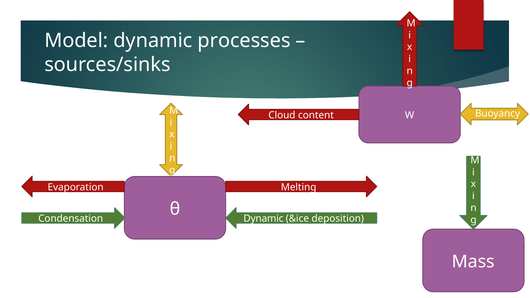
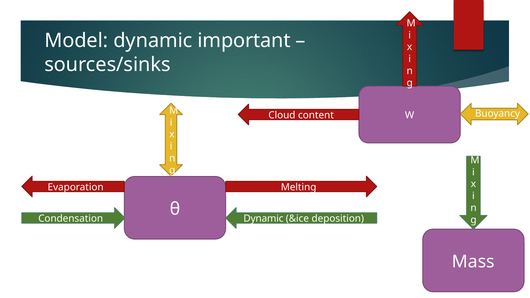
processes: processes -> important
